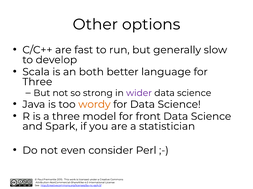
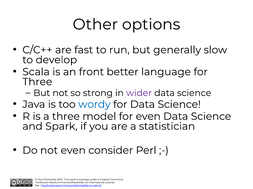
both: both -> front
wordy colour: orange -> blue
for front: front -> even
